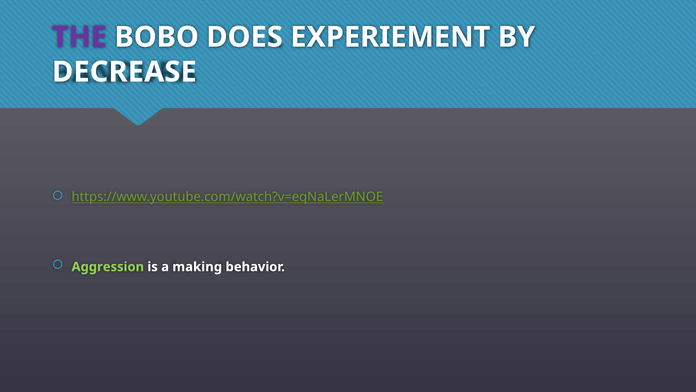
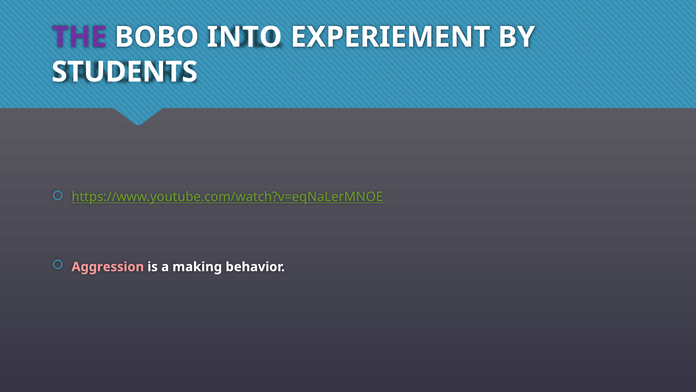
DOES: DOES -> INTO
DECREASE: DECREASE -> STUDENTS
Aggression colour: light green -> pink
